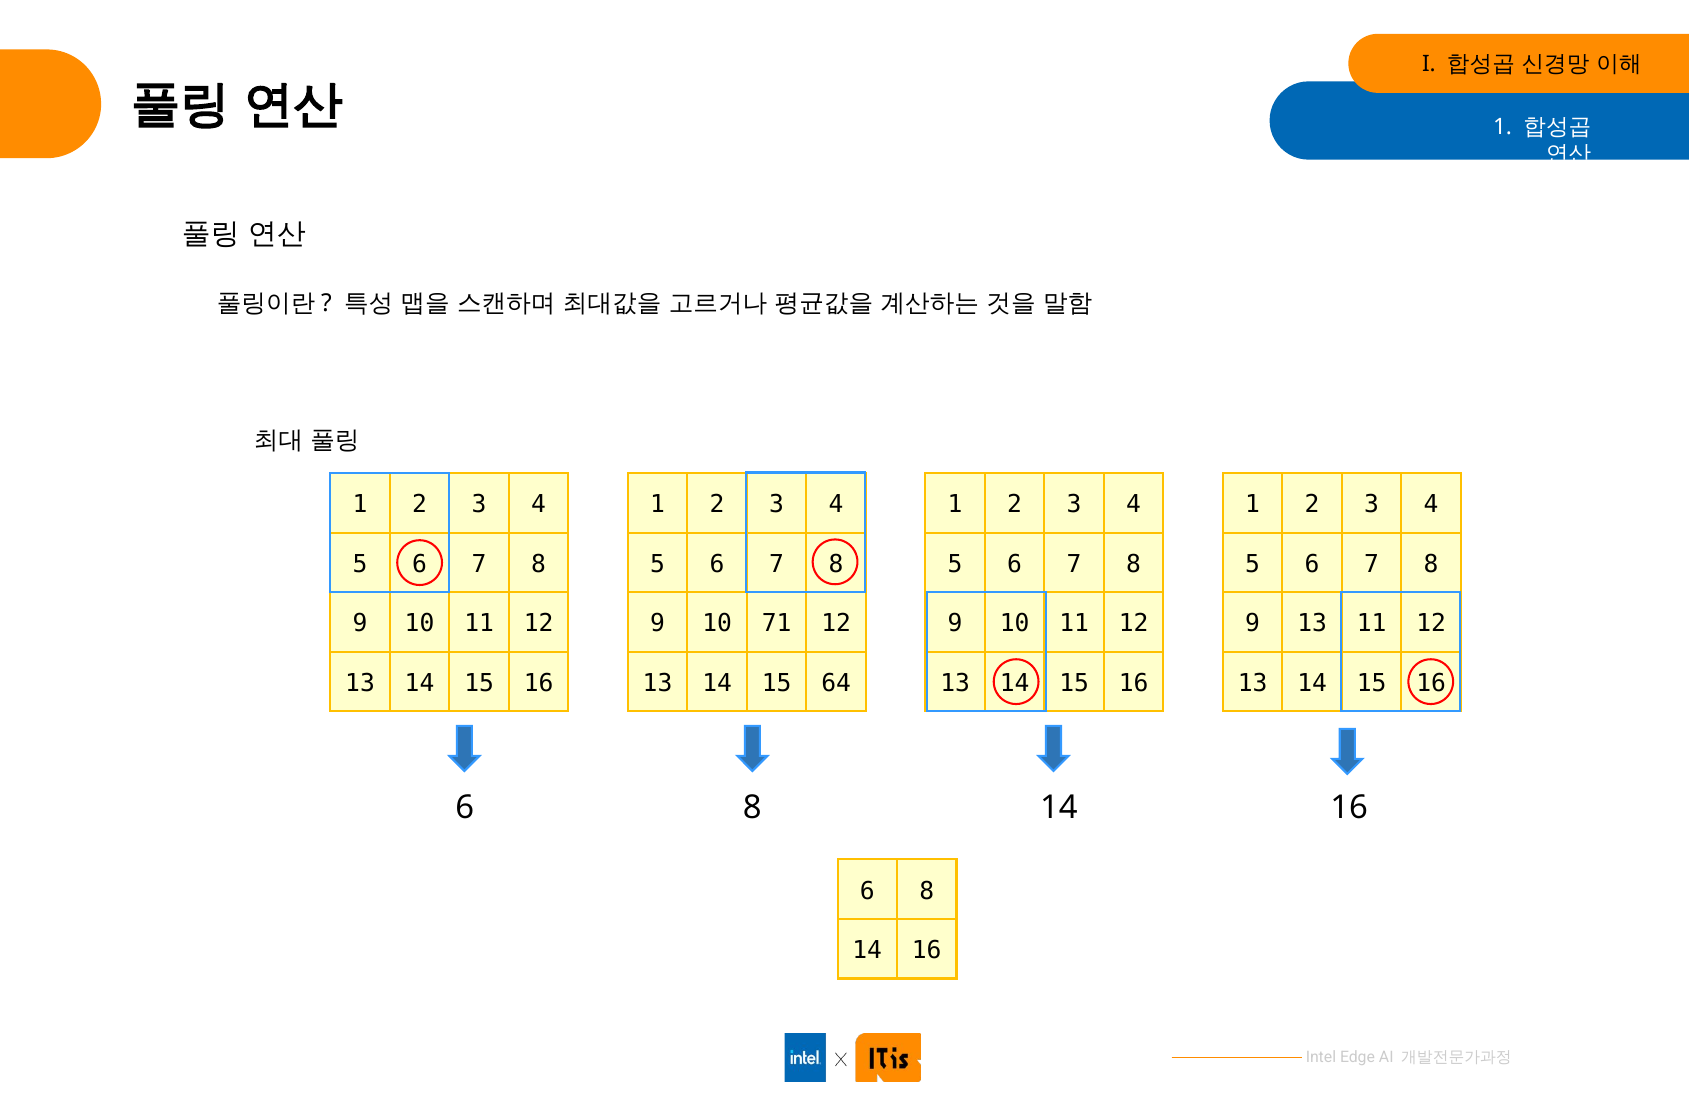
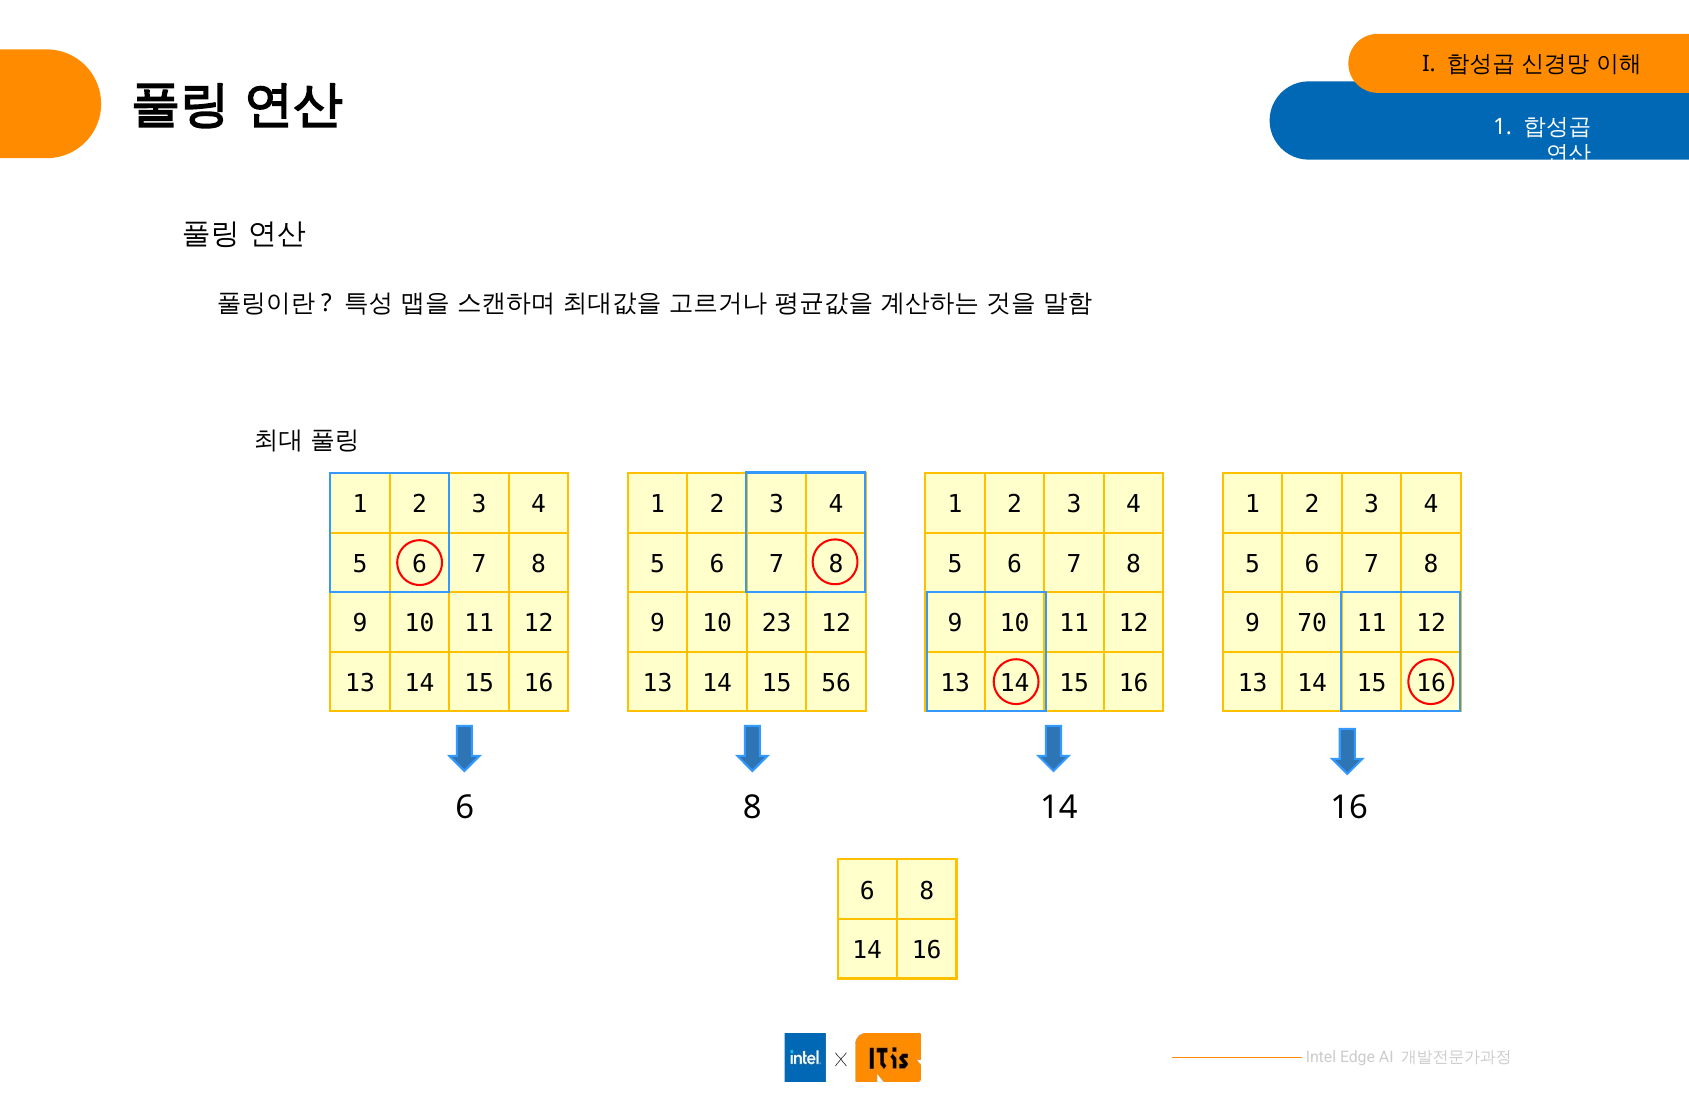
71: 71 -> 23
9 13: 13 -> 70
64: 64 -> 56
